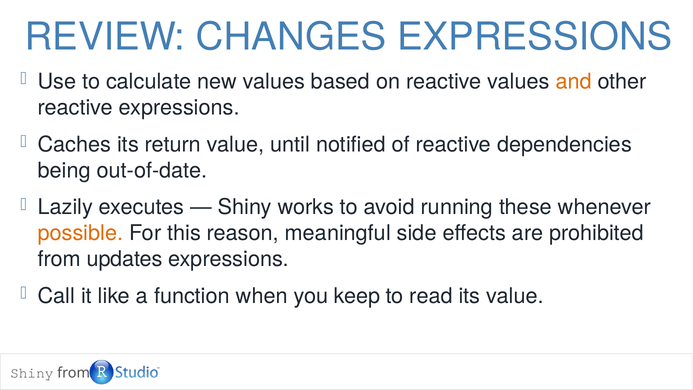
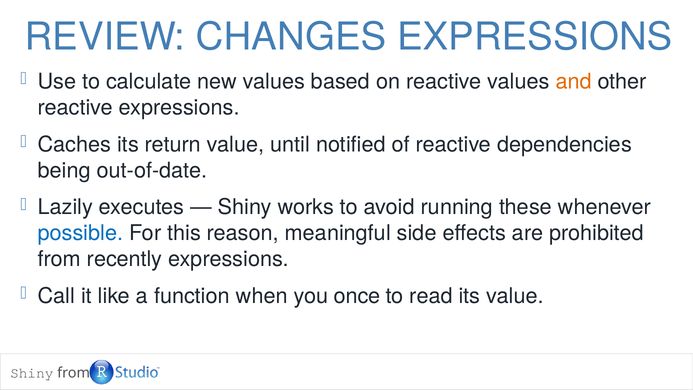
possible colour: orange -> blue
updates: updates -> recently
keep: keep -> once
